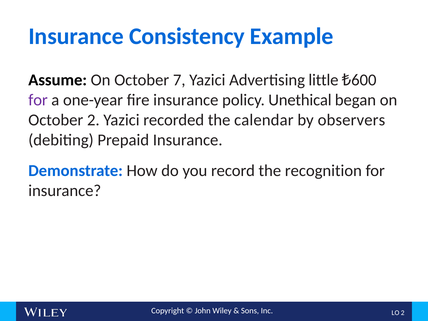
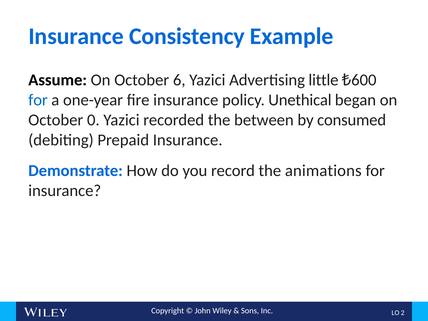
7: 7 -> 6
for at (38, 100) colour: purple -> blue
October 2: 2 -> 0
calendar: calendar -> between
observers: observers -> consumed
recognition: recognition -> animations
